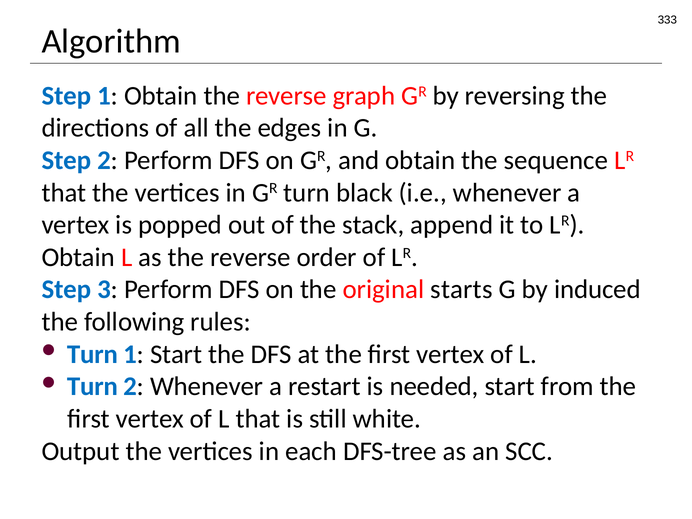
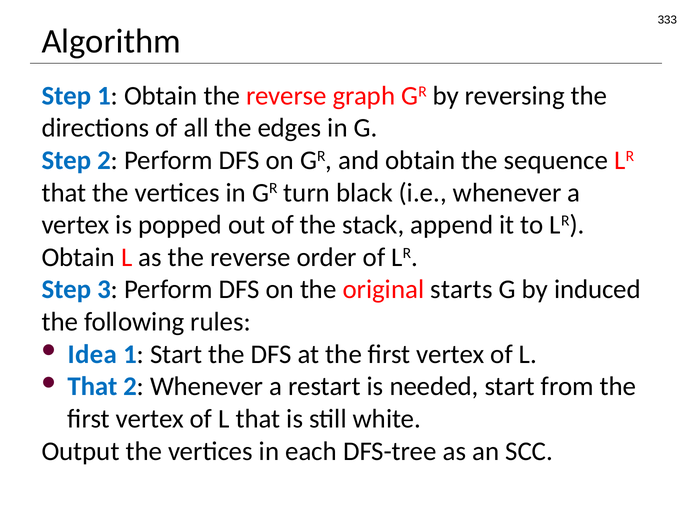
Turn at (92, 354): Turn -> Idea
Turn at (92, 387): Turn -> That
